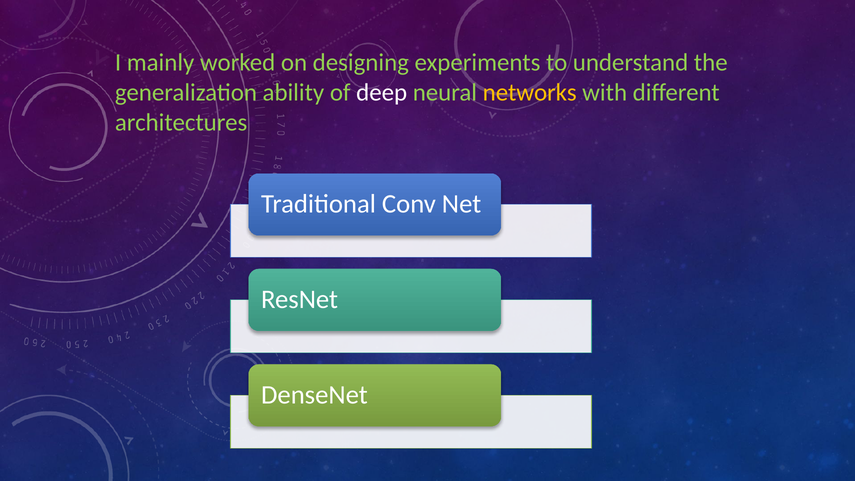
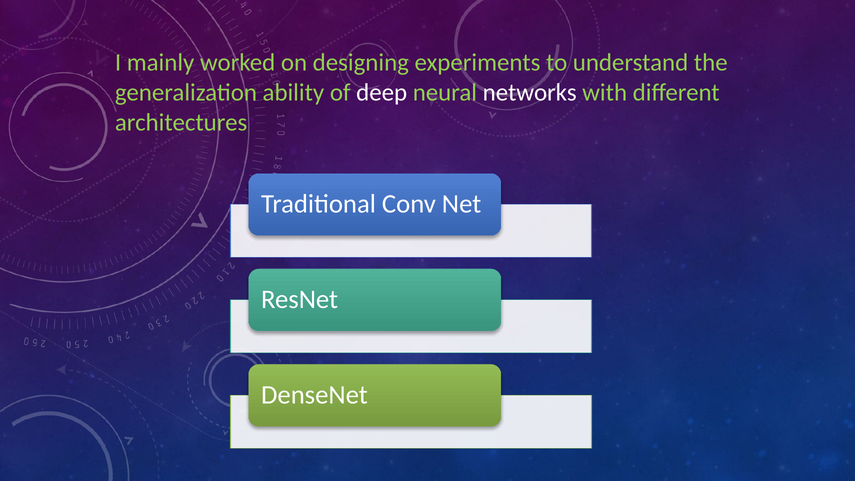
networks colour: yellow -> white
